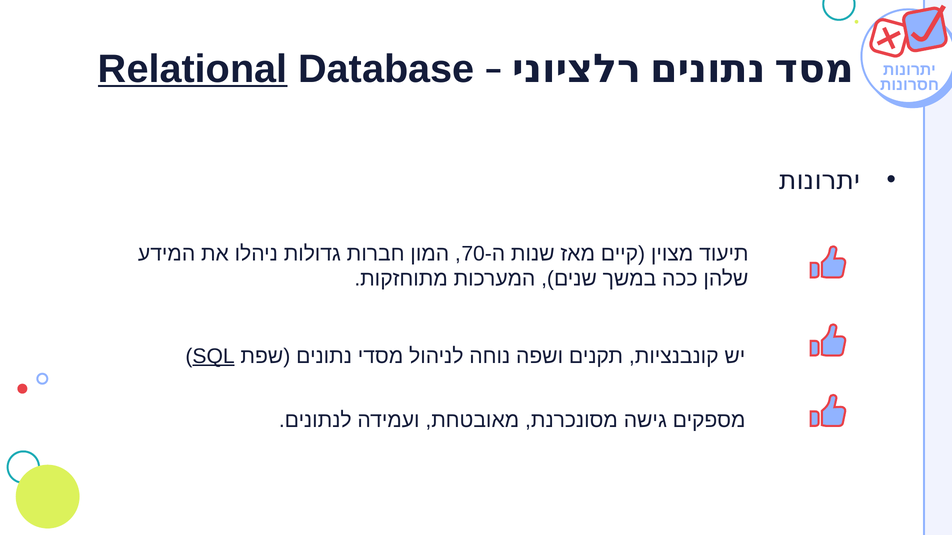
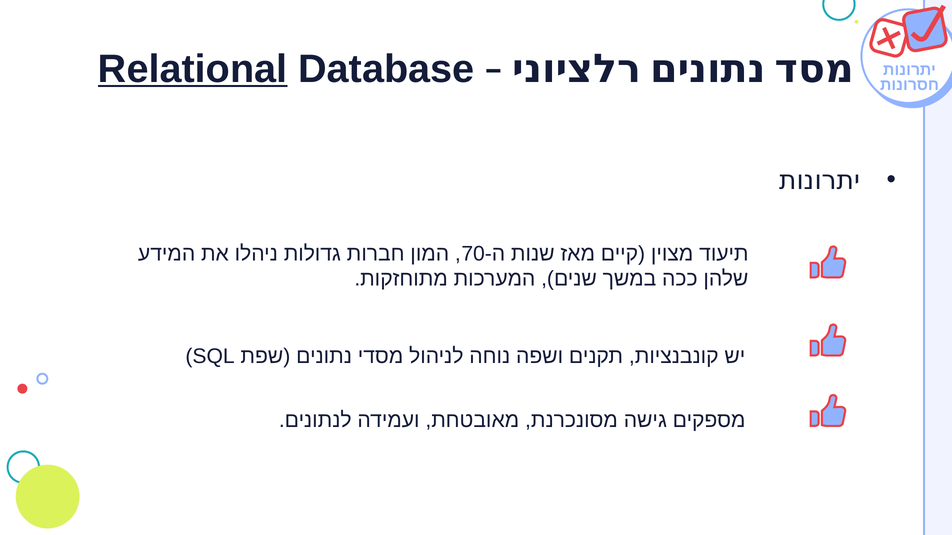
SQL underline: present -> none
